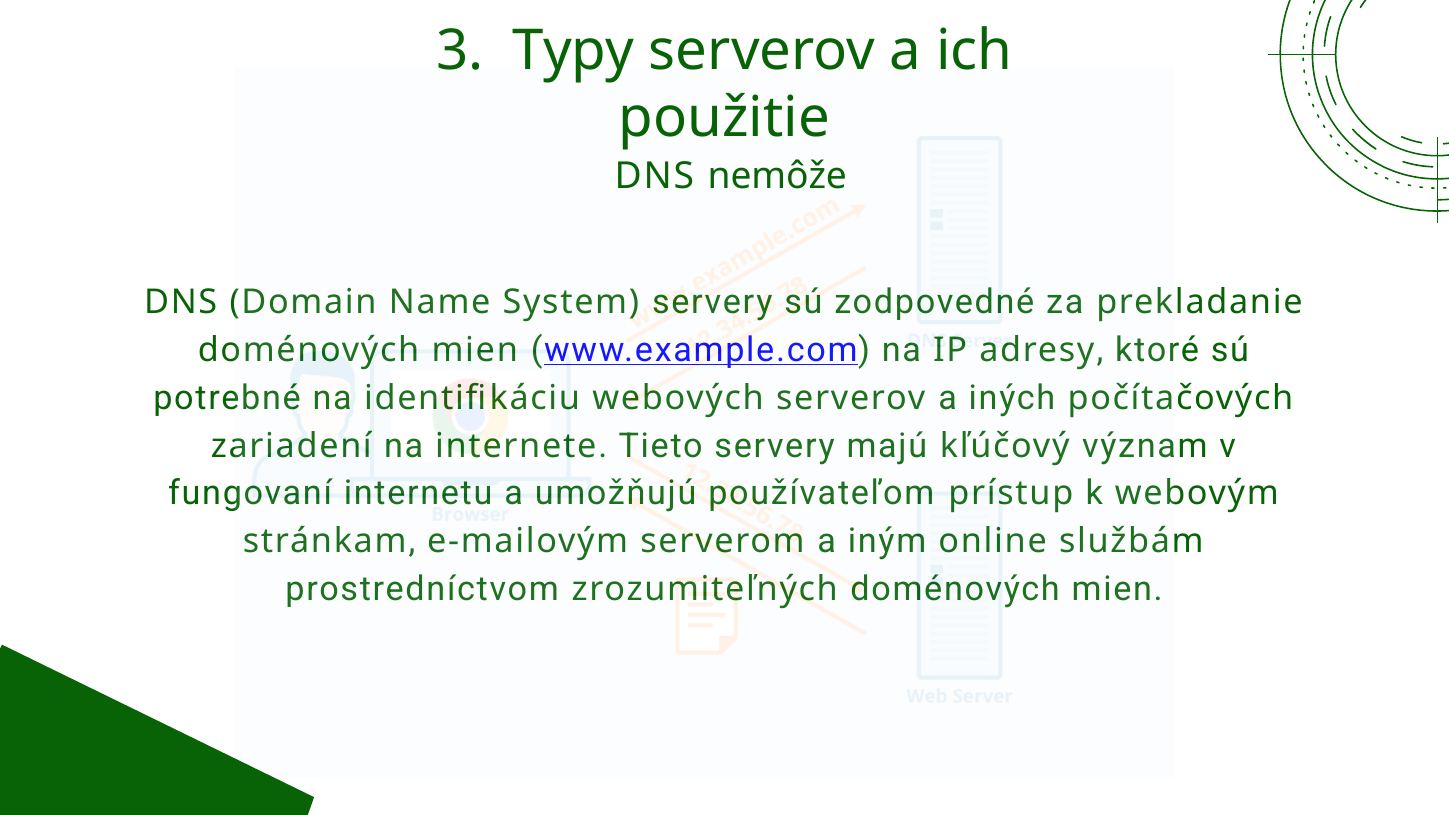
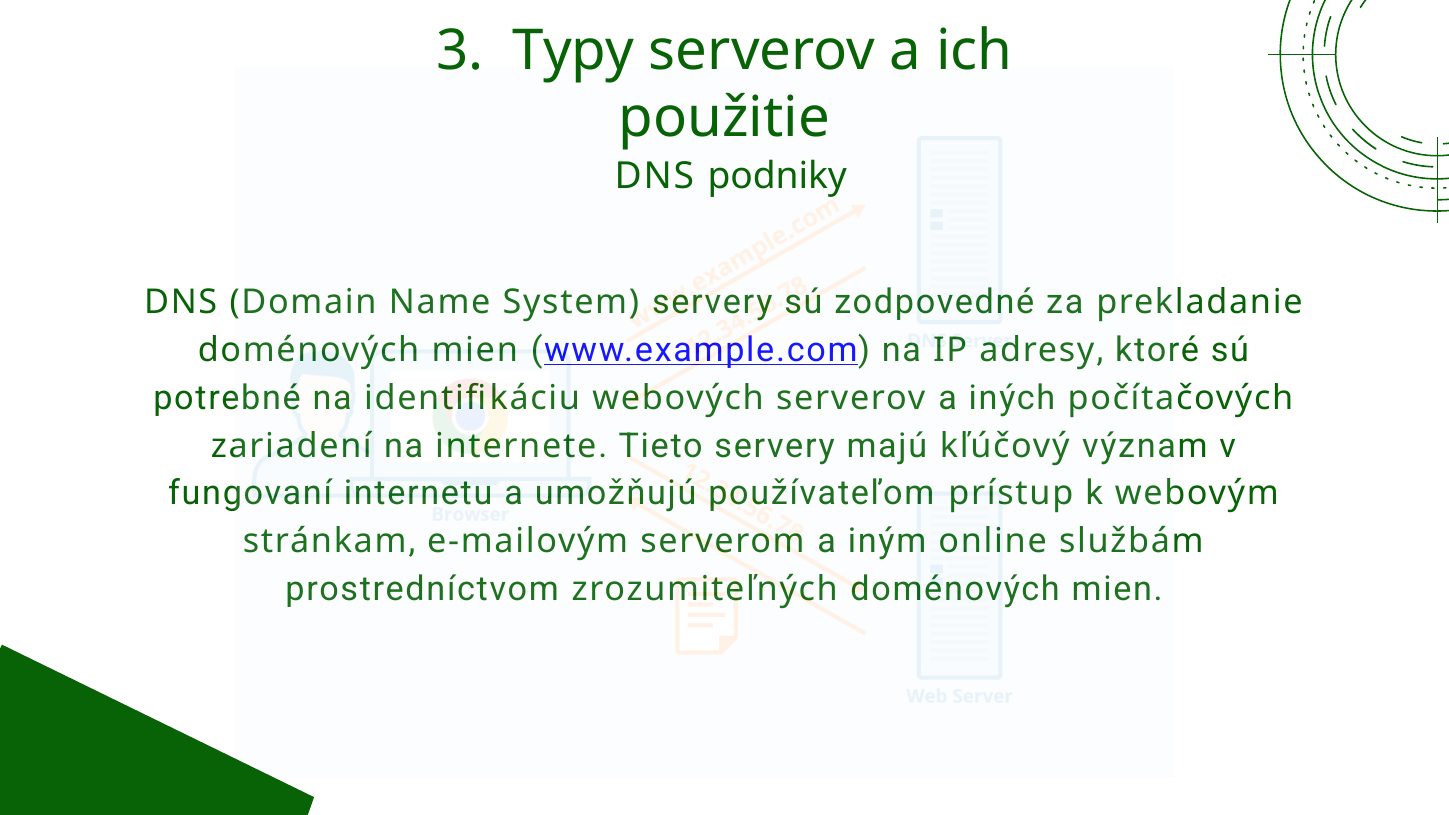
nemôže: nemôže -> podniky
